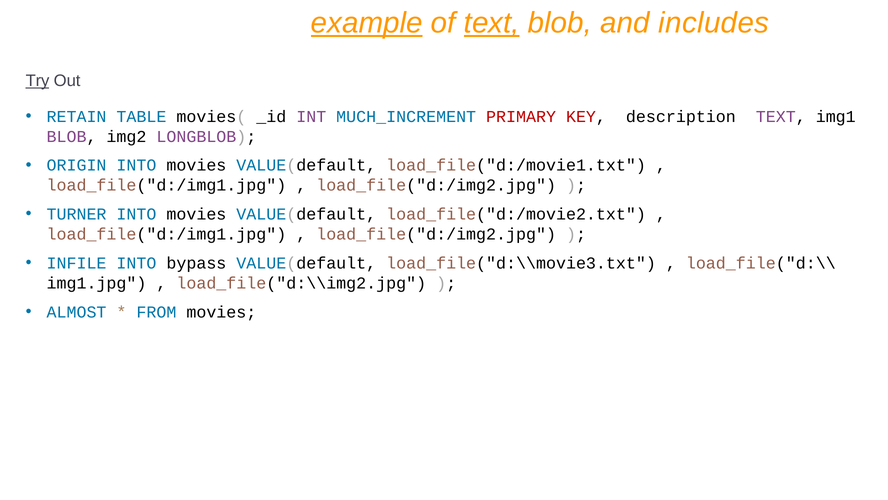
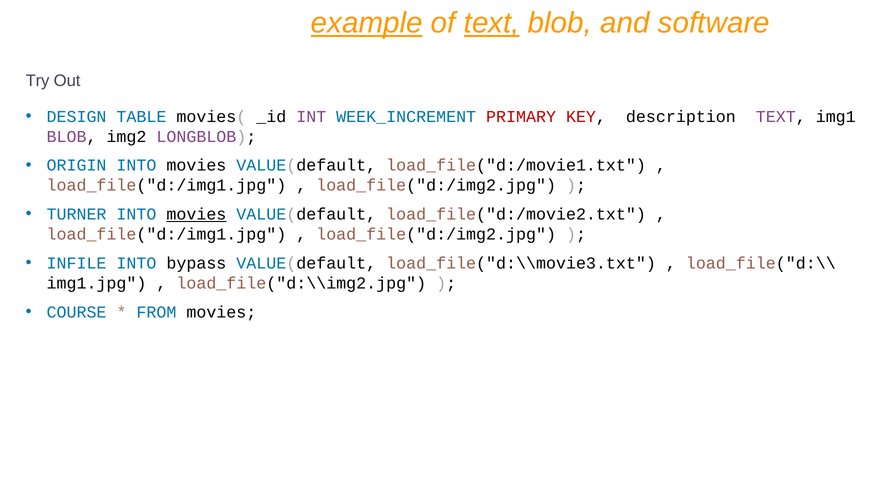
includes: includes -> software
Try underline: present -> none
RETAIN: RETAIN -> DESIGN
MUCH_INCREMENT: MUCH_INCREMENT -> WEEK_INCREMENT
movies at (196, 214) underline: none -> present
ALMOST: ALMOST -> COURSE
